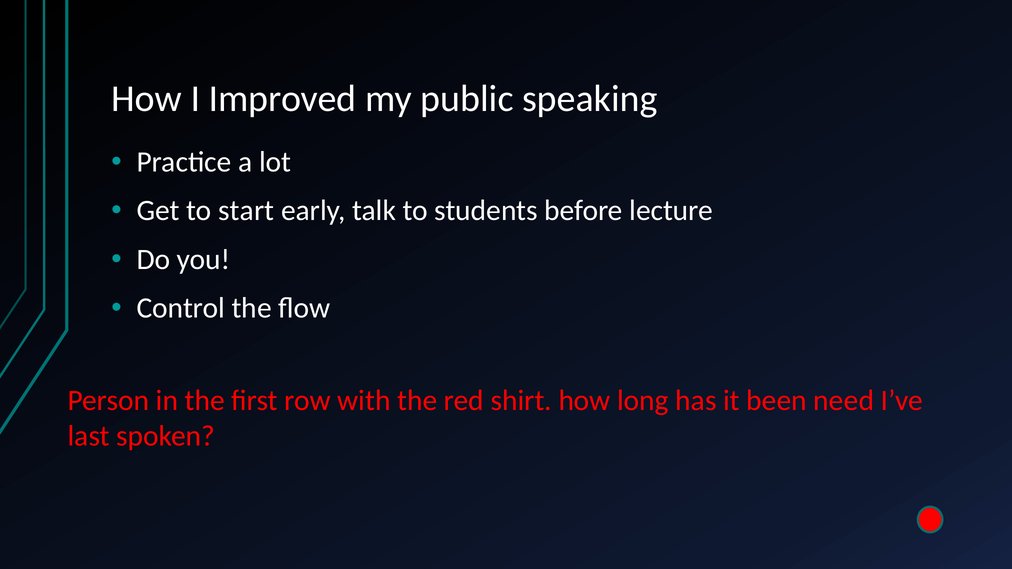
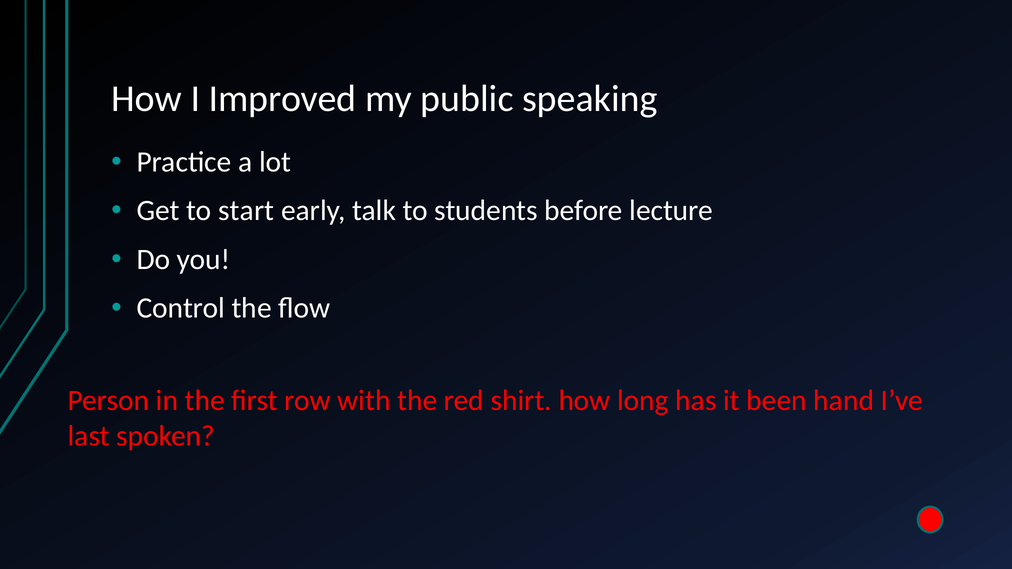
need: need -> hand
